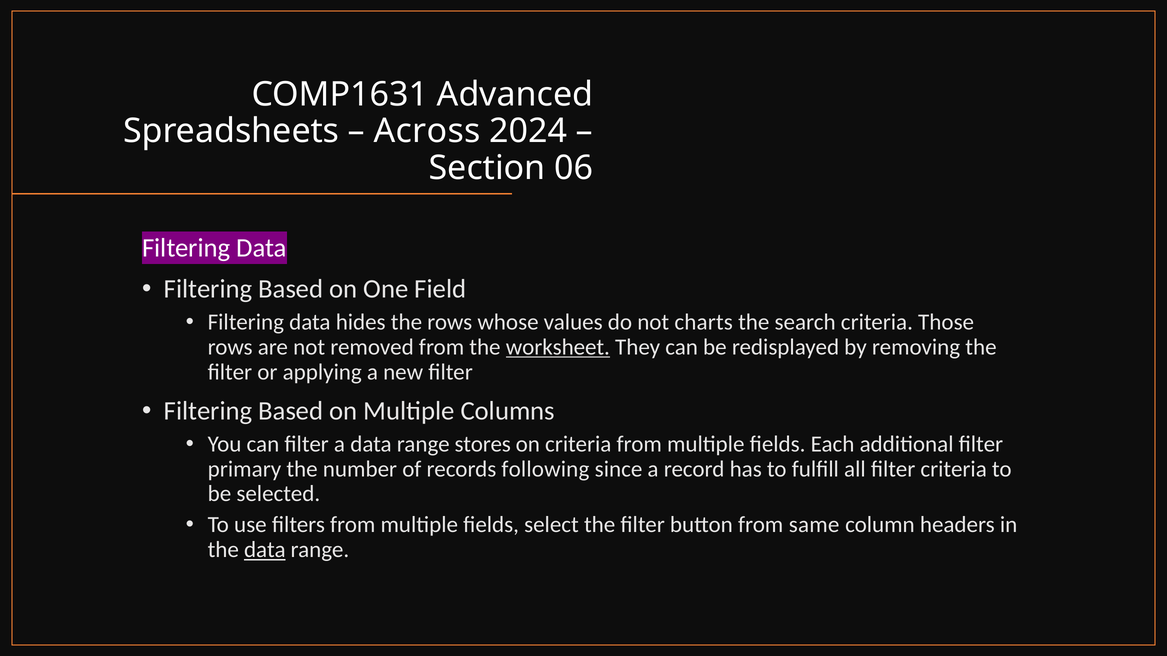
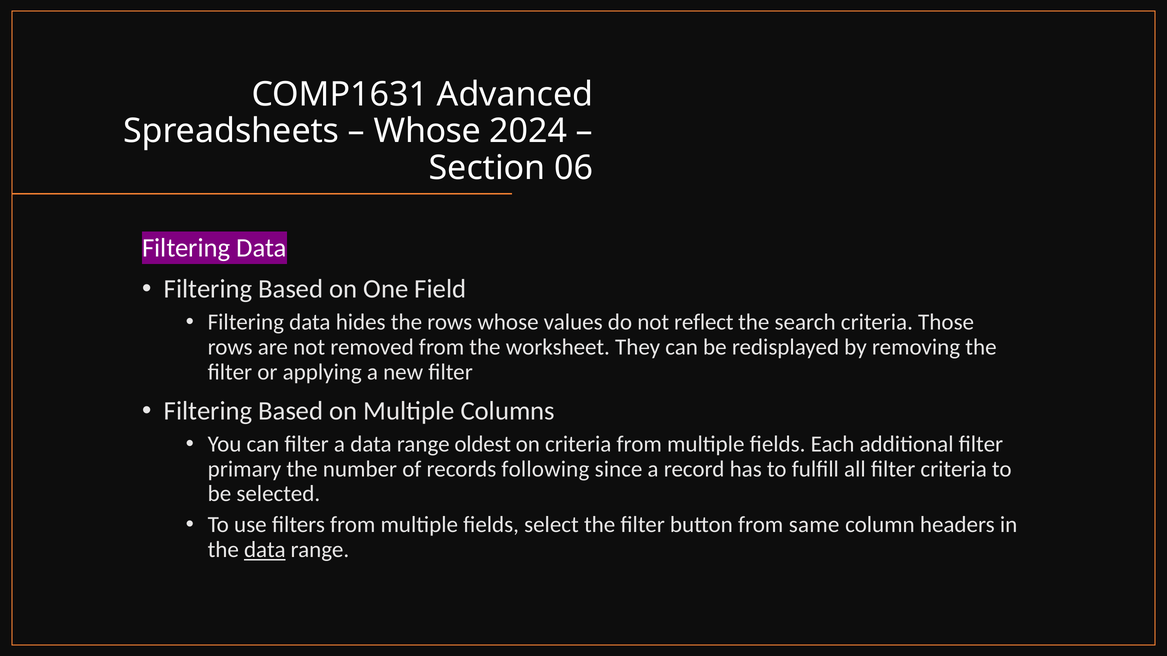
Across at (427, 131): Across -> Whose
charts: charts -> reflect
worksheet underline: present -> none
stores: stores -> oldest
